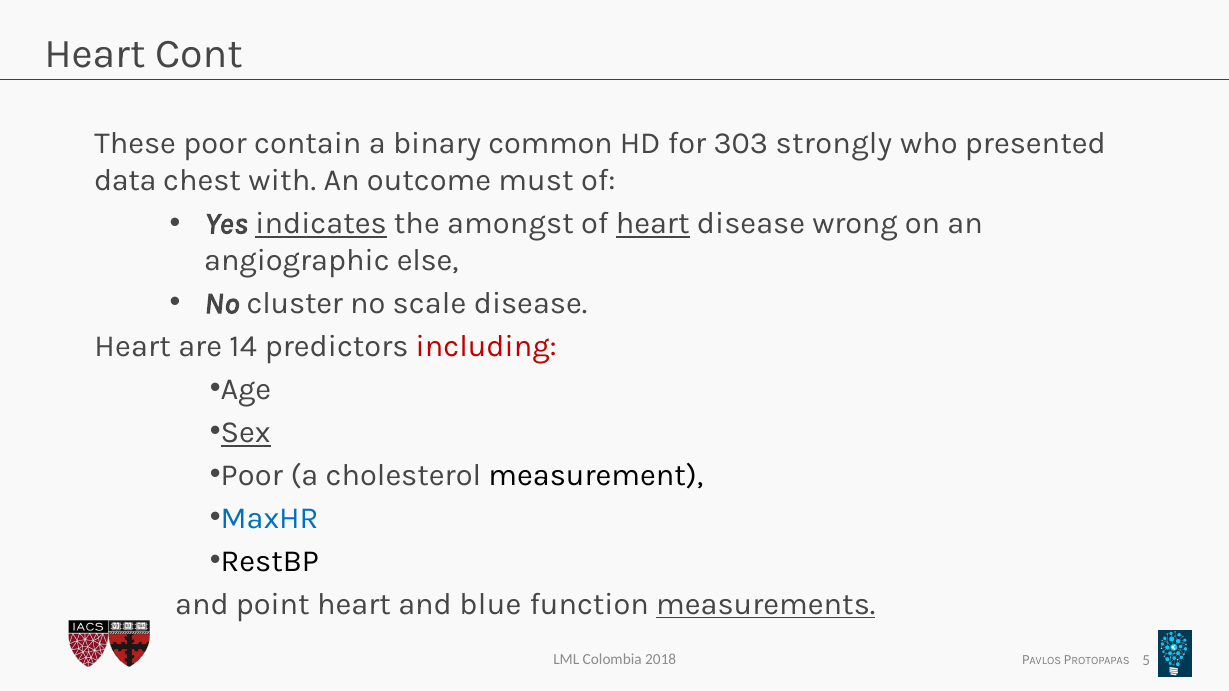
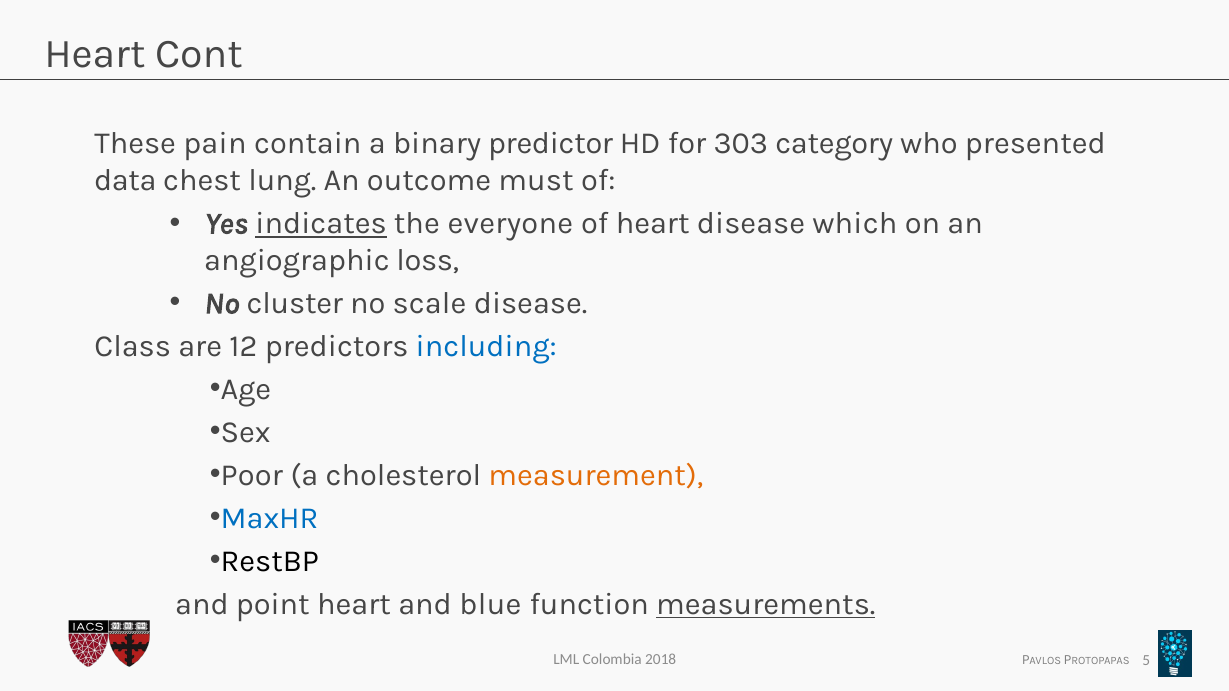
These poor: poor -> pain
common: common -> predictor
strongly: strongly -> category
with: with -> lung
amongst: amongst -> everyone
heart at (653, 224) underline: present -> none
wrong: wrong -> which
else: else -> loss
Heart at (133, 347): Heart -> Class
14: 14 -> 12
including colour: red -> blue
Sex underline: present -> none
measurement colour: black -> orange
